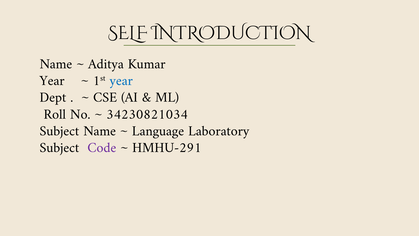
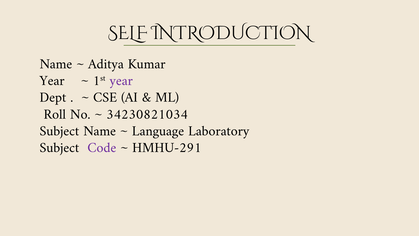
year at (121, 80) colour: blue -> purple
